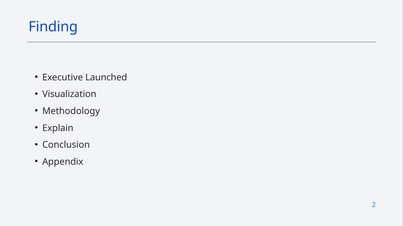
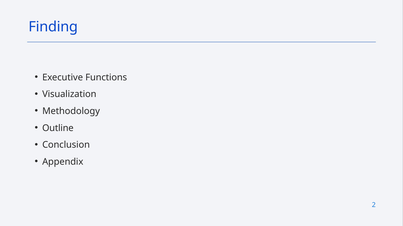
Launched: Launched -> Functions
Explain: Explain -> Outline
